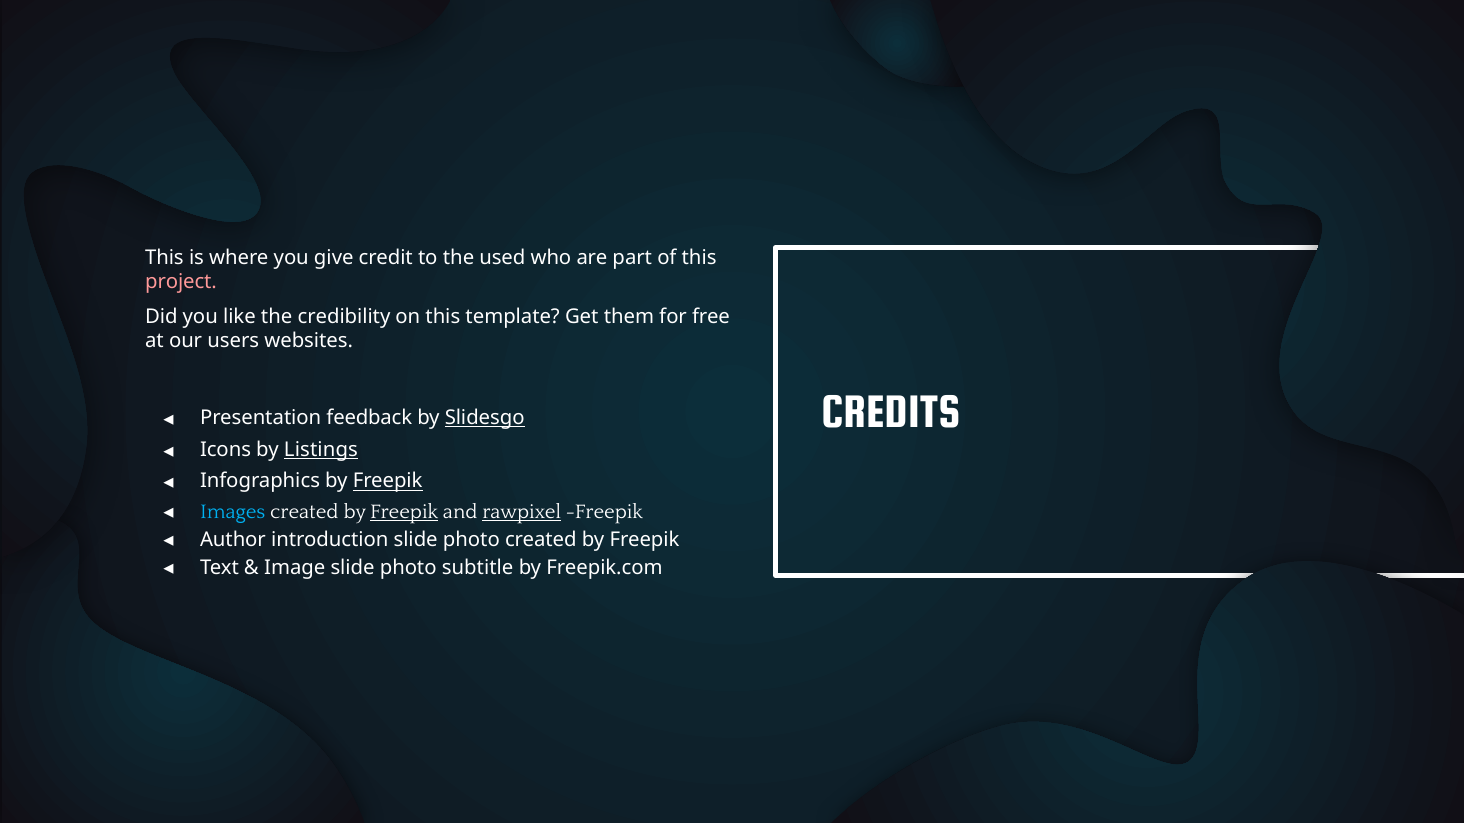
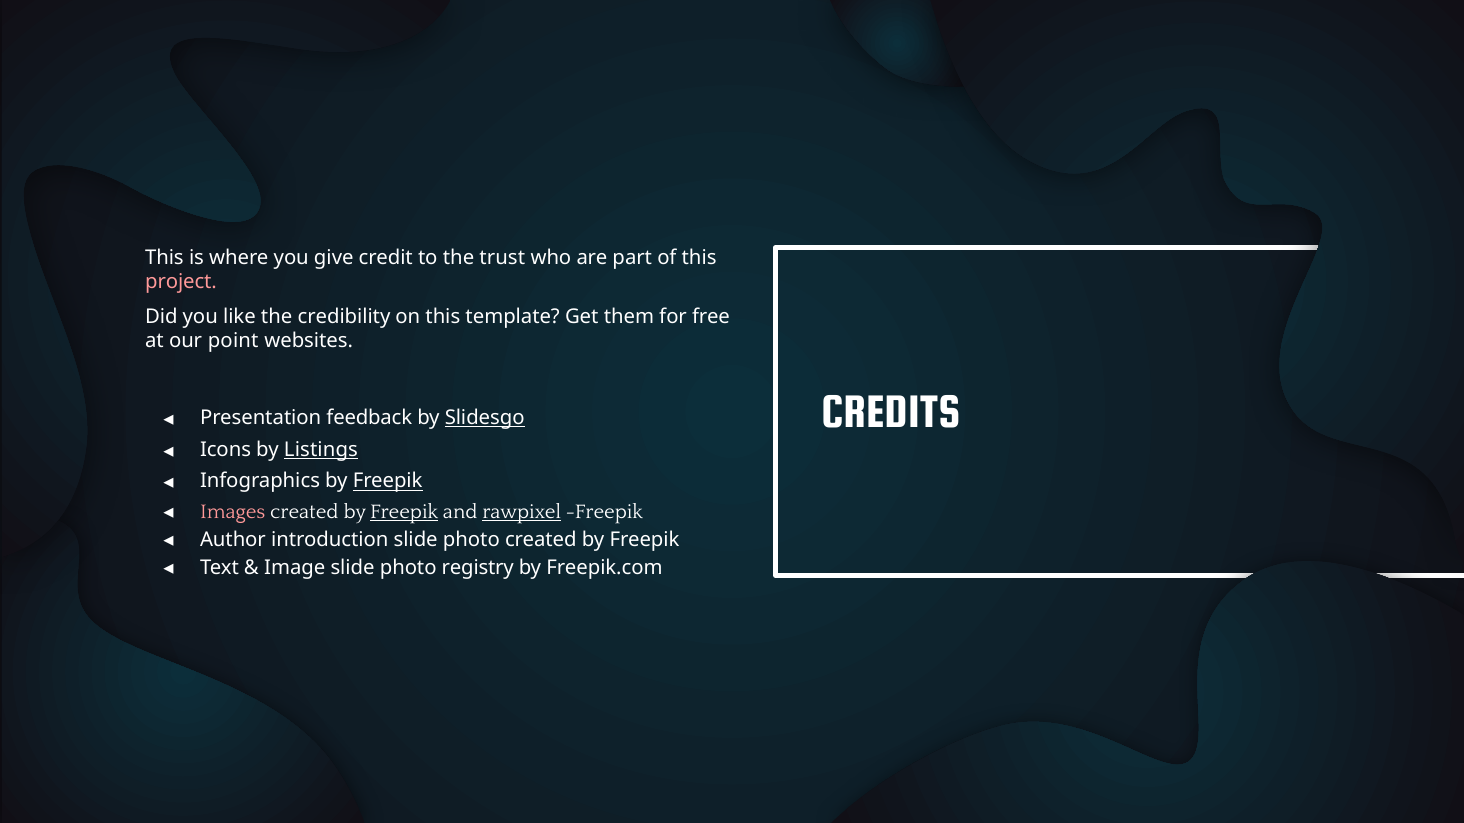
used: used -> trust
users: users -> point
Images colour: light blue -> pink
subtitle: subtitle -> registry
